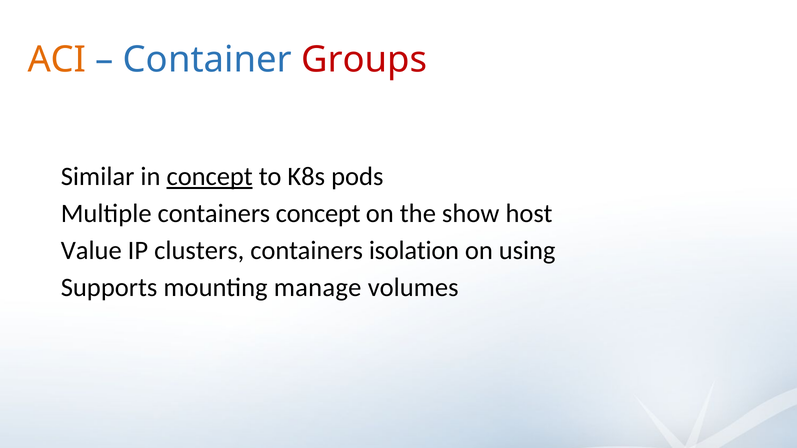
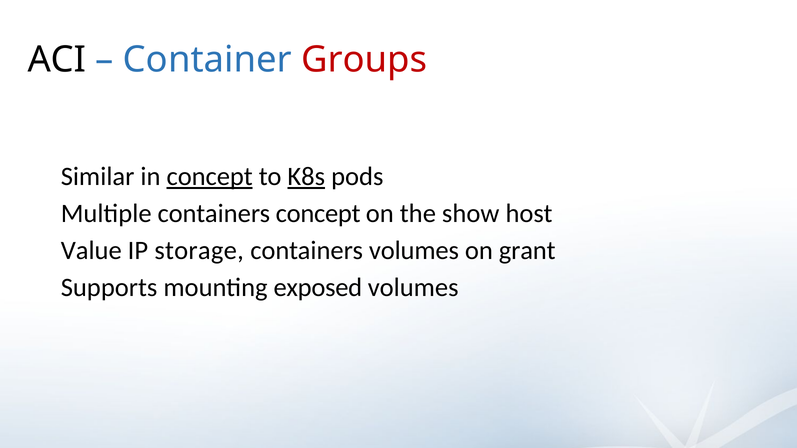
ACI colour: orange -> black
K8s underline: none -> present
clusters: clusters -> storage
containers isolation: isolation -> volumes
using: using -> grant
manage: manage -> exposed
